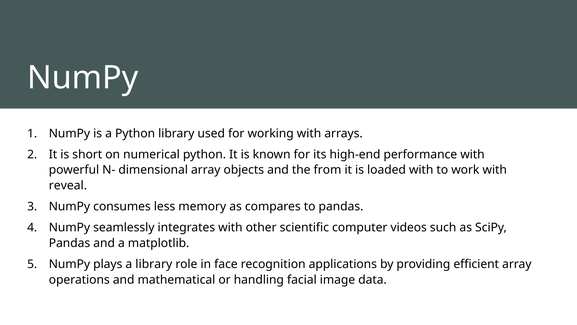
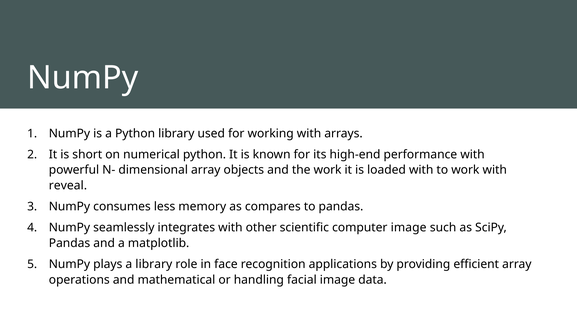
the from: from -> work
computer videos: videos -> image
